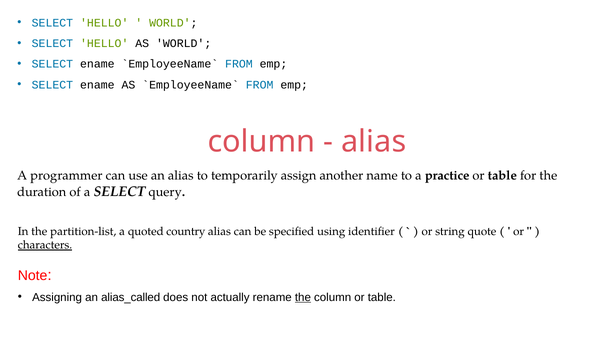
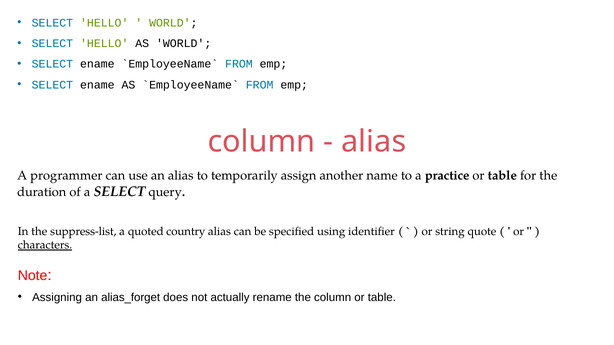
partition-list: partition-list -> suppress-list
alias_called: alias_called -> alias_forget
the at (303, 298) underline: present -> none
